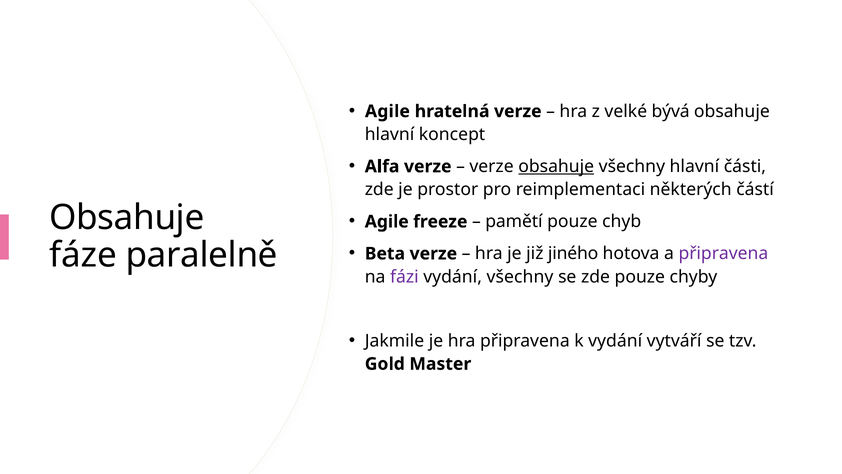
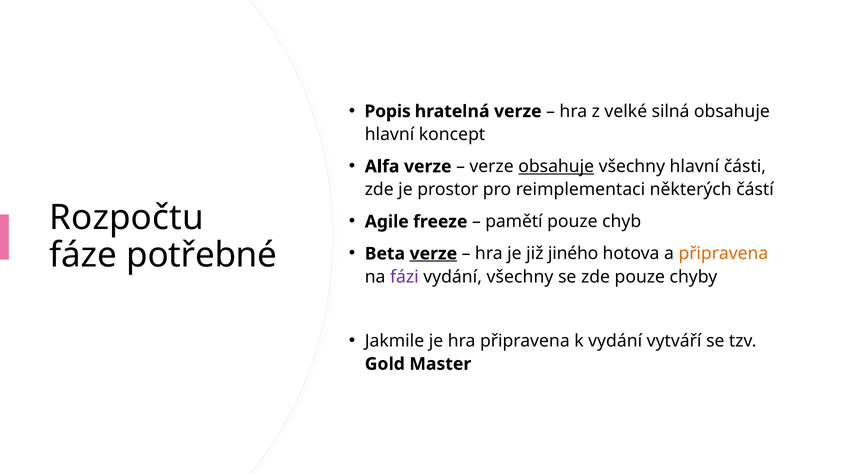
Agile at (387, 111): Agile -> Popis
bývá: bývá -> silná
Obsahuje at (127, 217): Obsahuje -> Rozpočtu
verze at (433, 253) underline: none -> present
připravena at (723, 253) colour: purple -> orange
paralelně: paralelně -> potřebné
